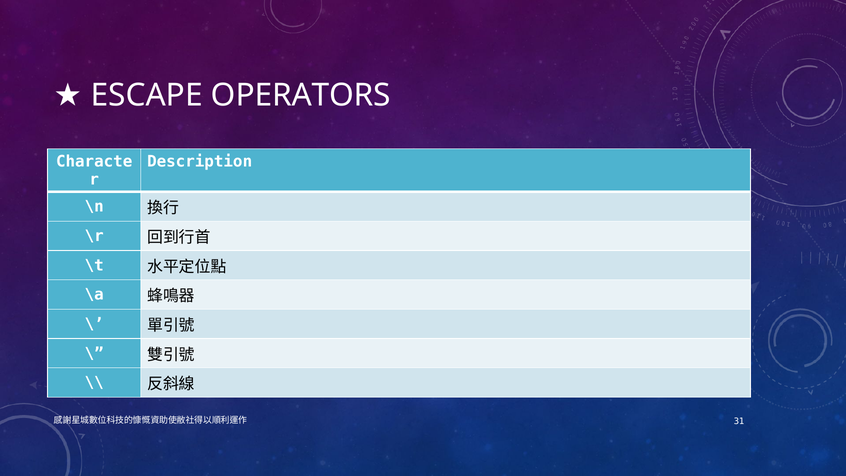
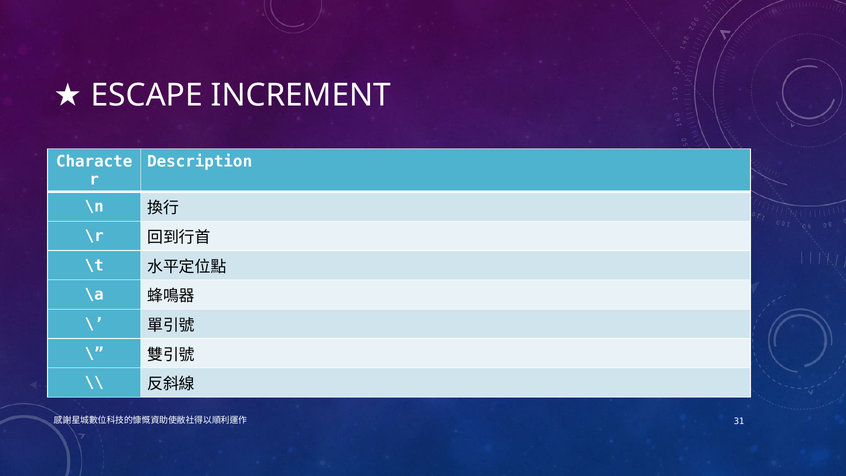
OPERATORS: OPERATORS -> INCREMENT
